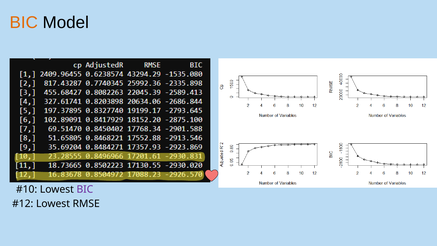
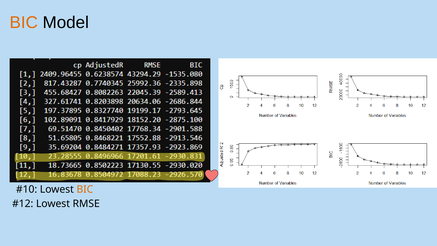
BIC at (85, 189) colour: purple -> orange
